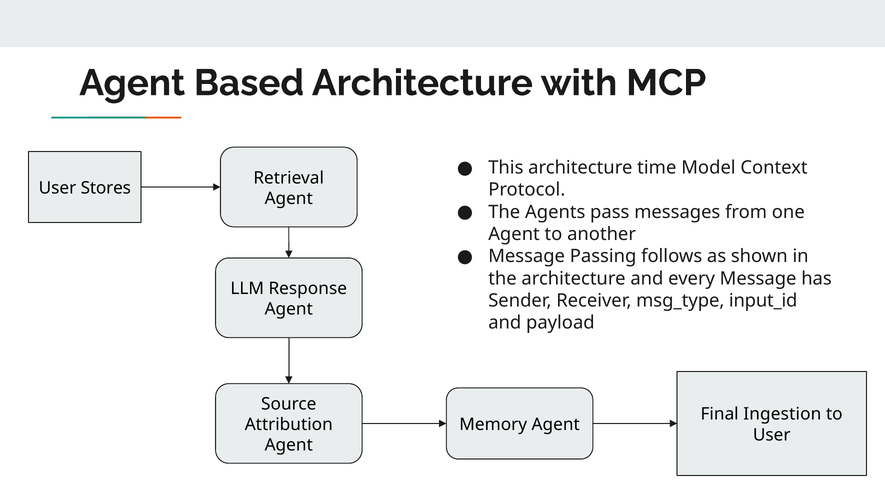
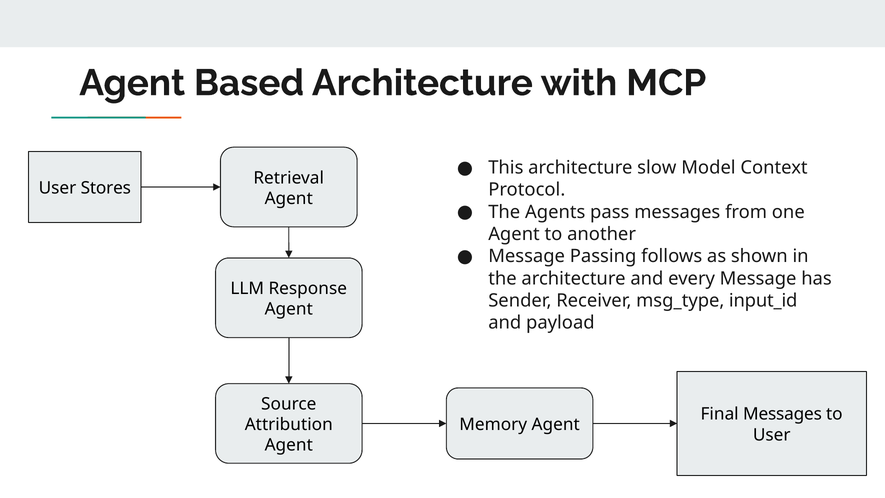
time: time -> slow
Final Ingestion: Ingestion -> Messages
